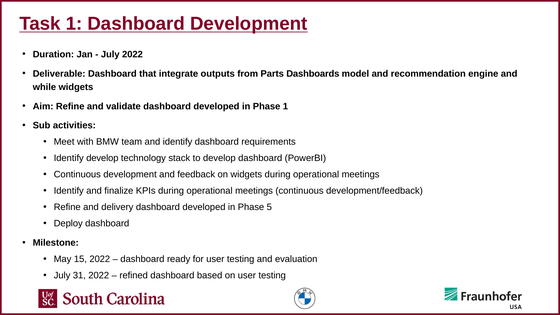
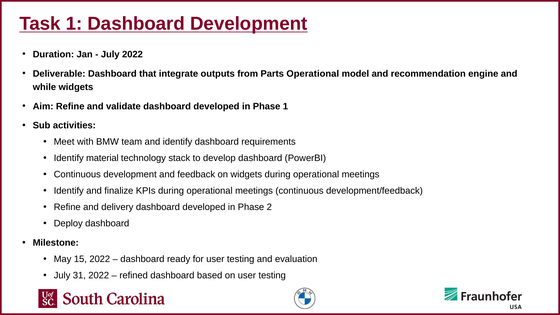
Parts Dashboards: Dashboards -> Operational
Identify develop: develop -> material
5: 5 -> 2
